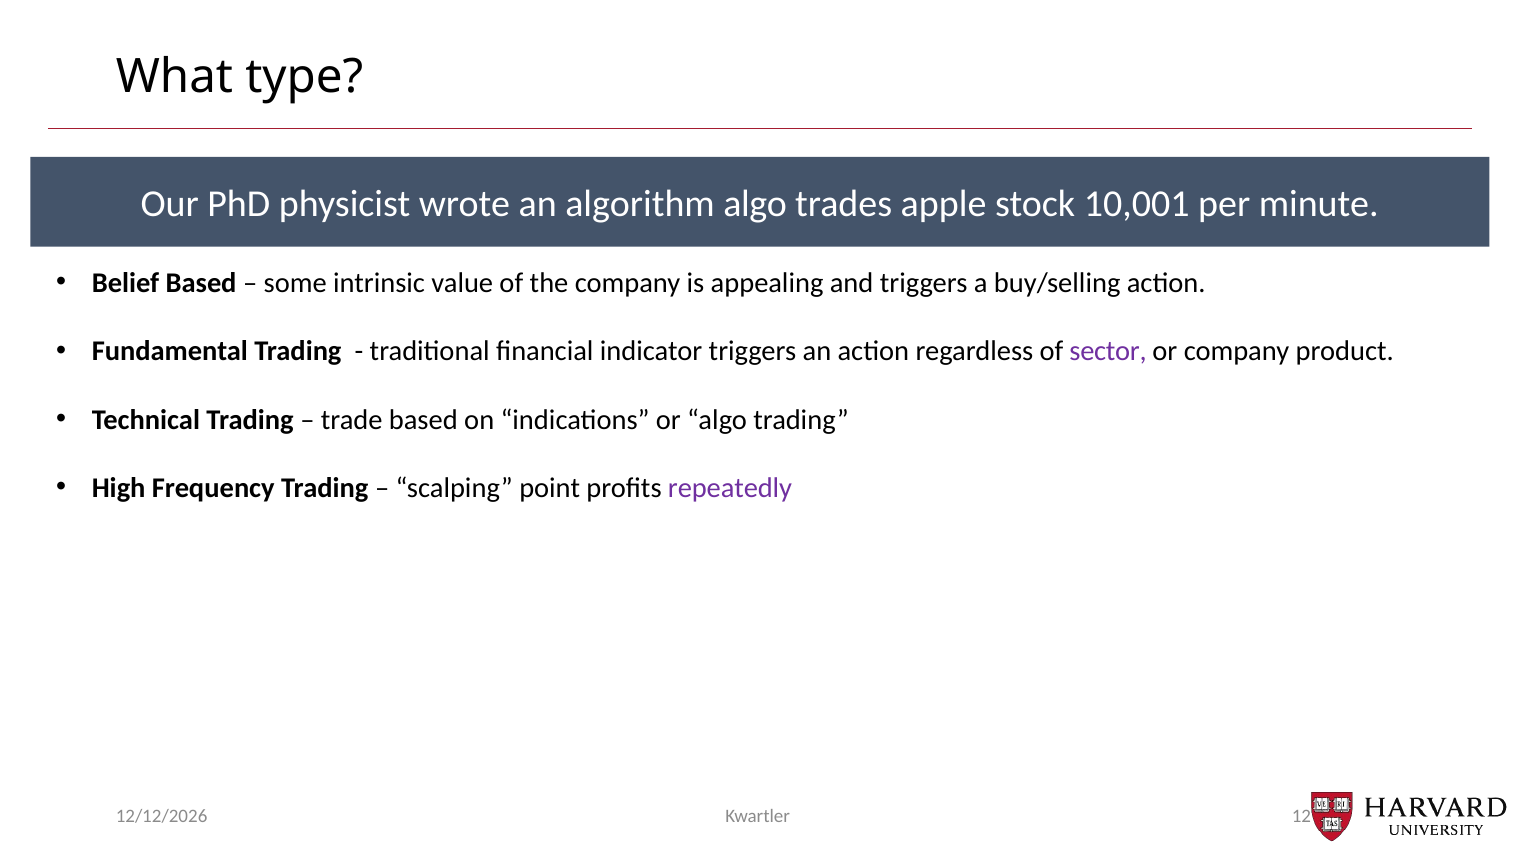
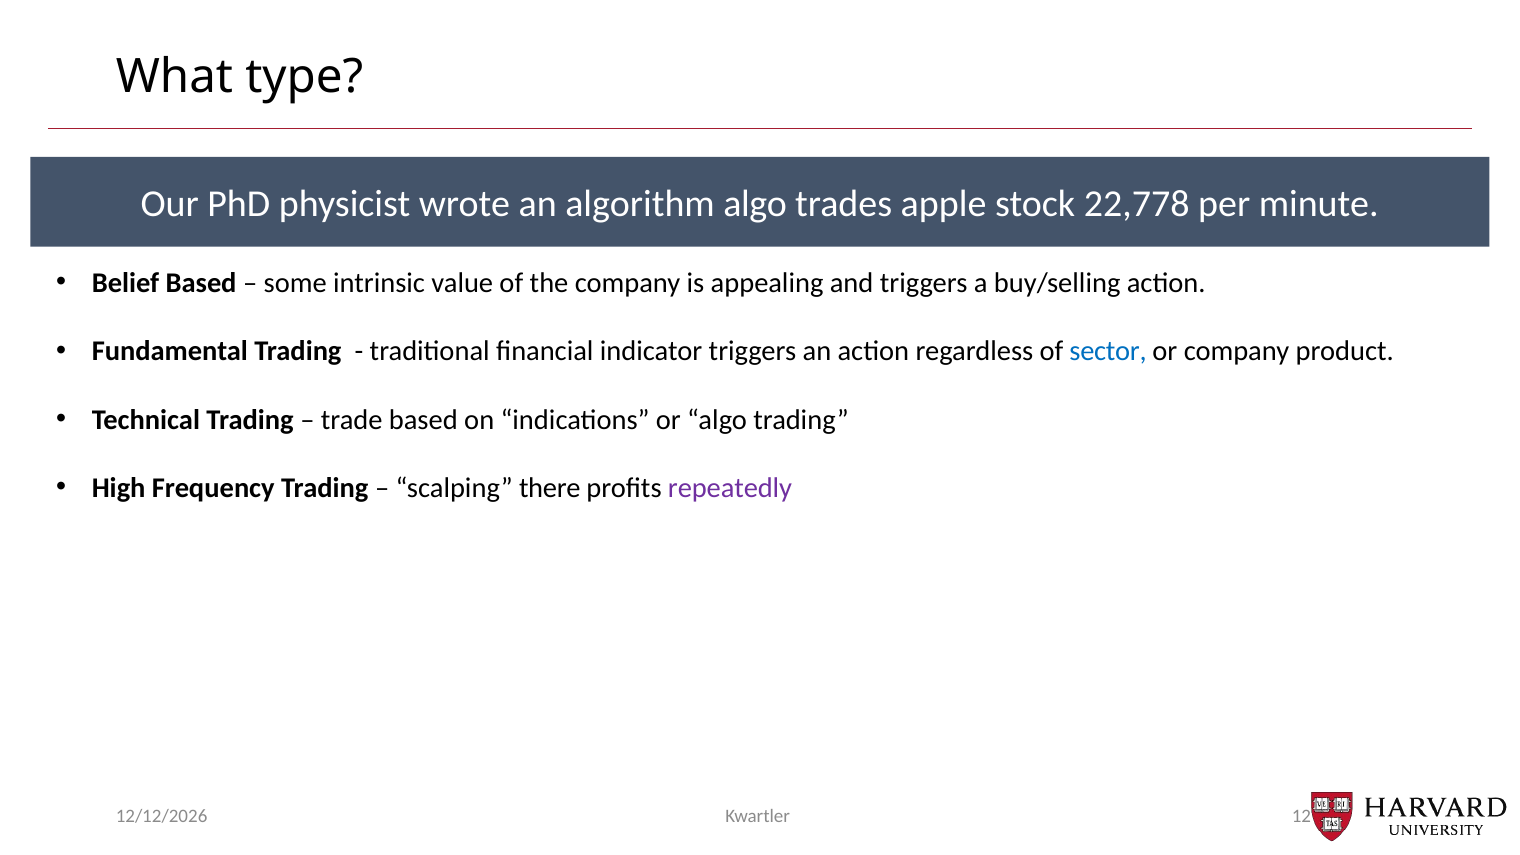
10,001: 10,001 -> 22,778
sector colour: purple -> blue
point: point -> there
